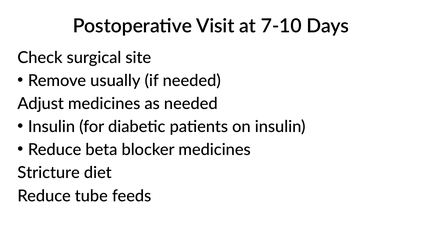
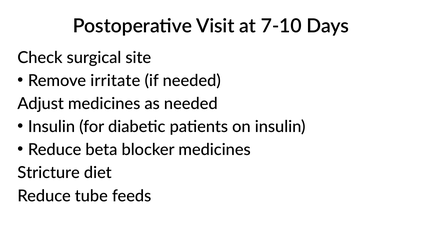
usually: usually -> irritate
